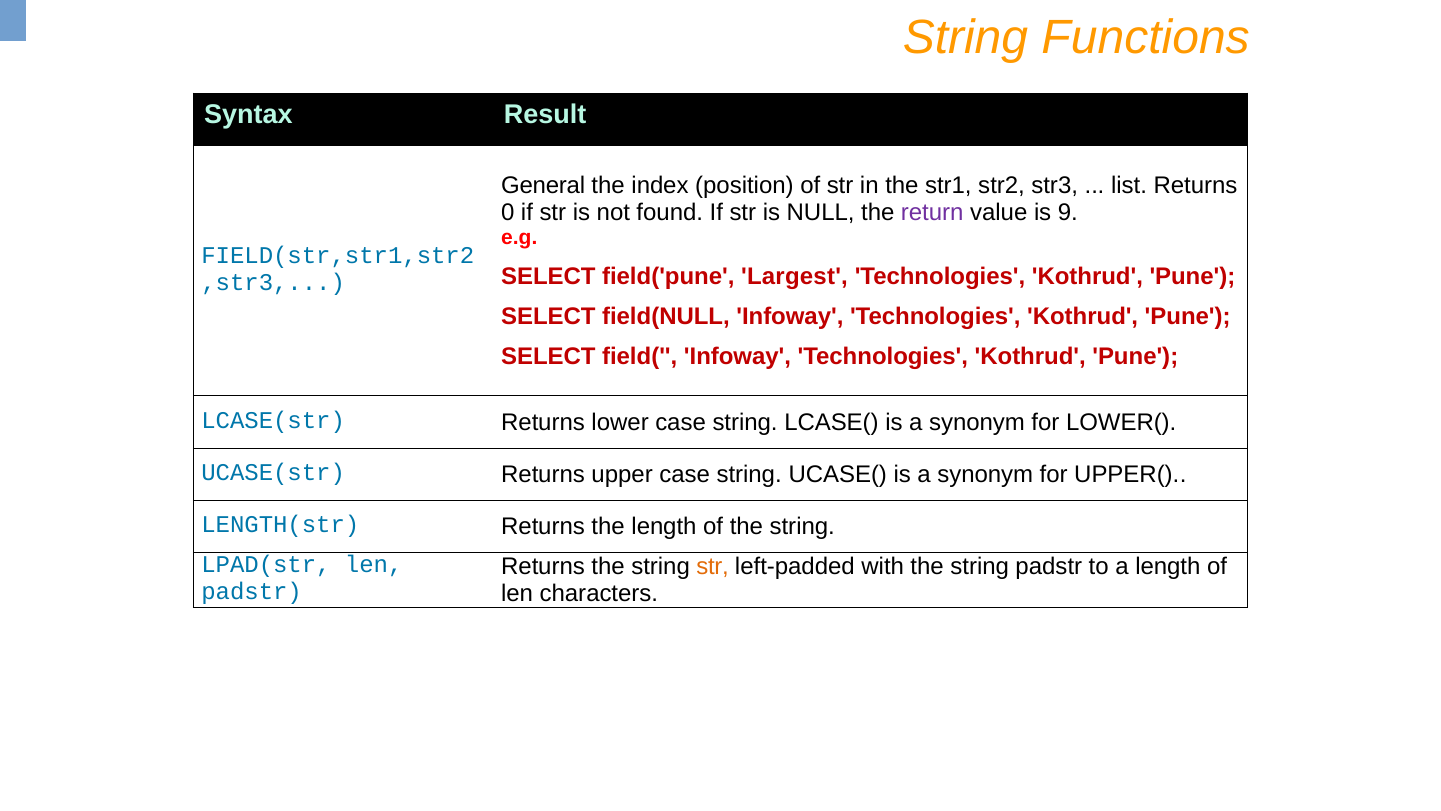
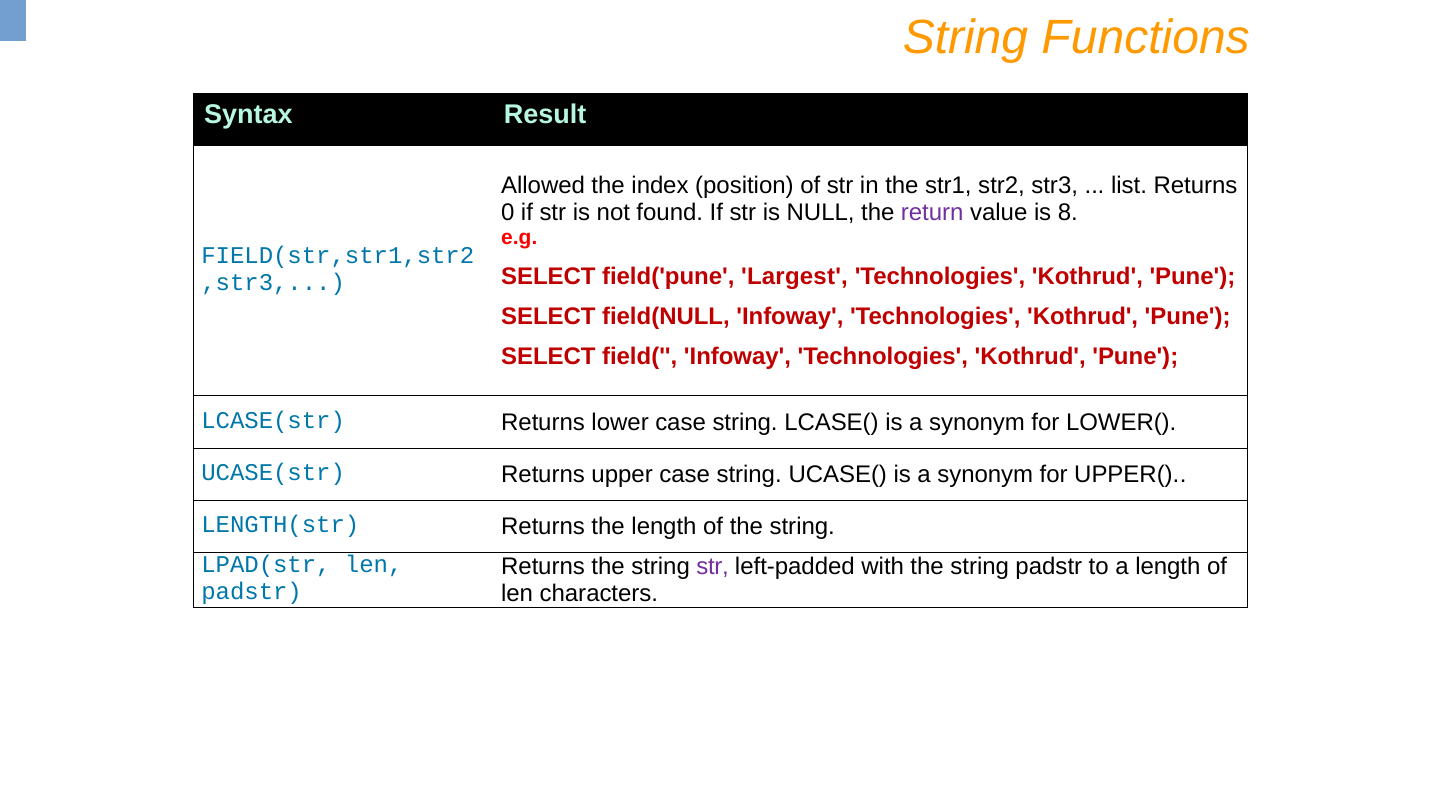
General: General -> Allowed
9: 9 -> 8
str at (713, 567) colour: orange -> purple
